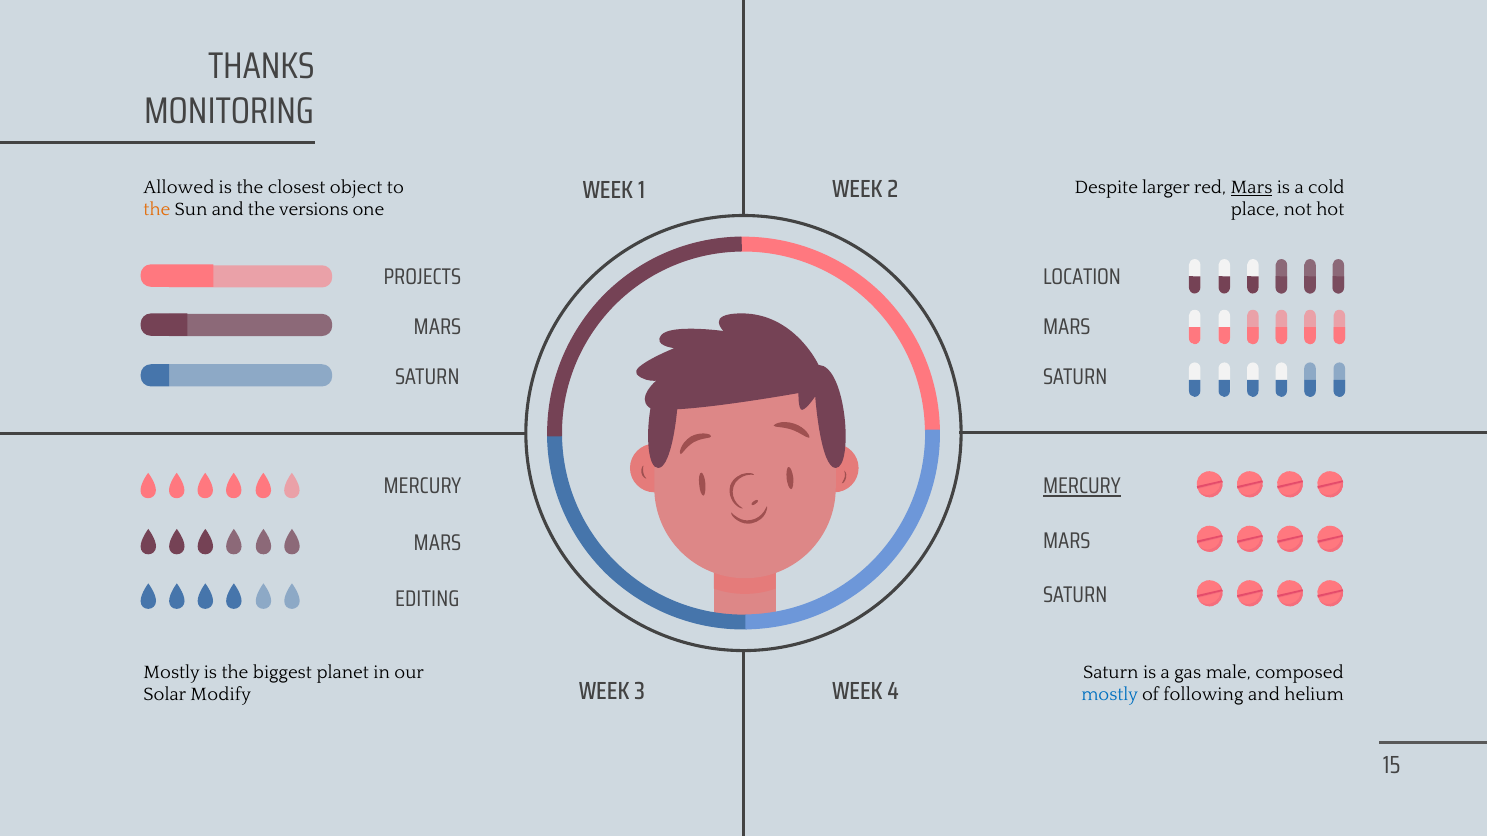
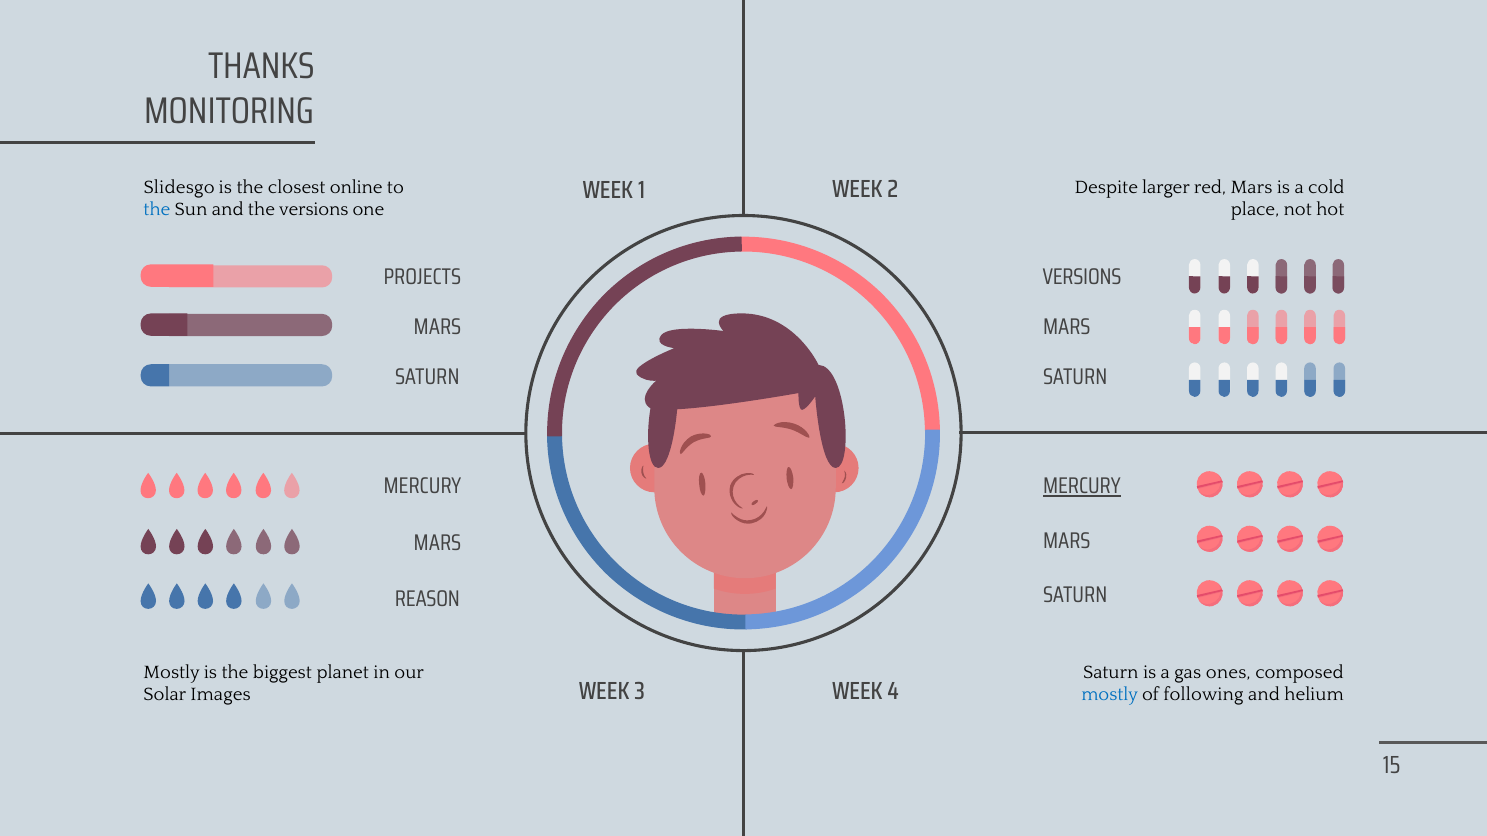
Allowed: Allowed -> Slidesgo
object: object -> online
Mars at (1252, 187) underline: present -> none
the at (157, 210) colour: orange -> blue
LOCATION at (1082, 277): LOCATION -> VERSIONS
EDITING: EDITING -> REASON
male: male -> ones
Modify: Modify -> Images
